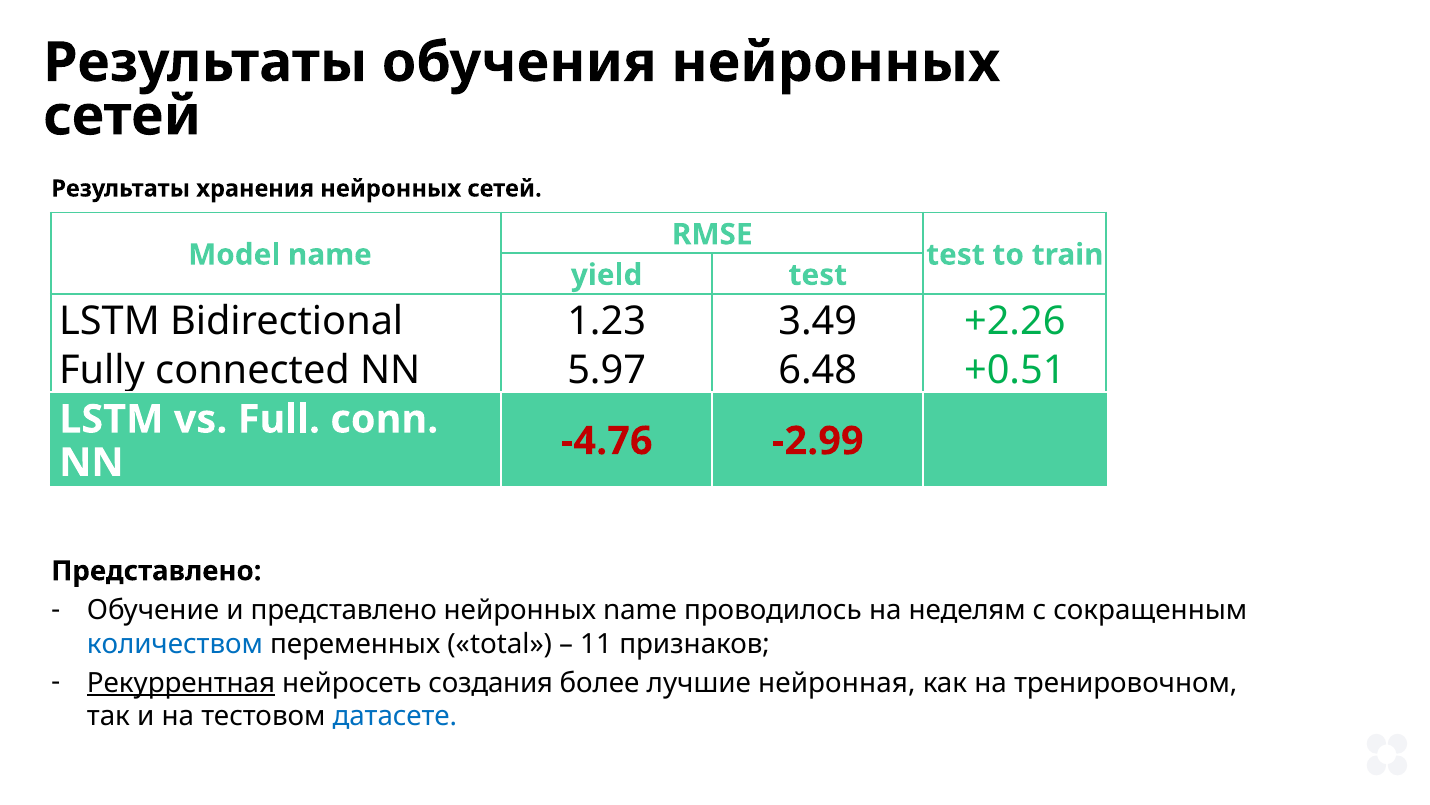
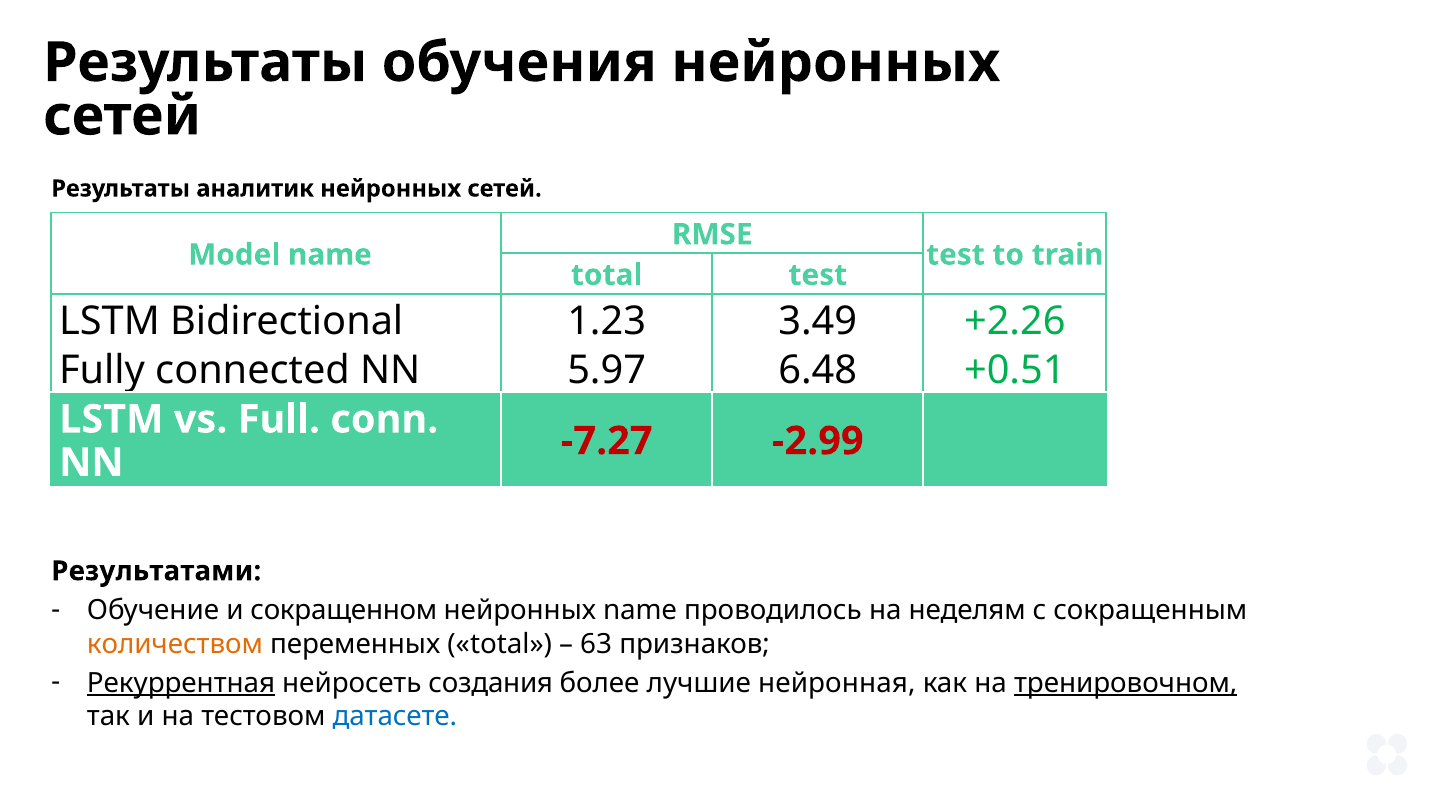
хранения: хранения -> аналитик
yield at (607, 275): yield -> total
-4.76: -4.76 -> -7.27
Представлено at (156, 571): Представлено -> Результатами
и представлено: представлено -> сокращенном
количеством colour: blue -> orange
11: 11 -> 63
тренировочном underline: none -> present
